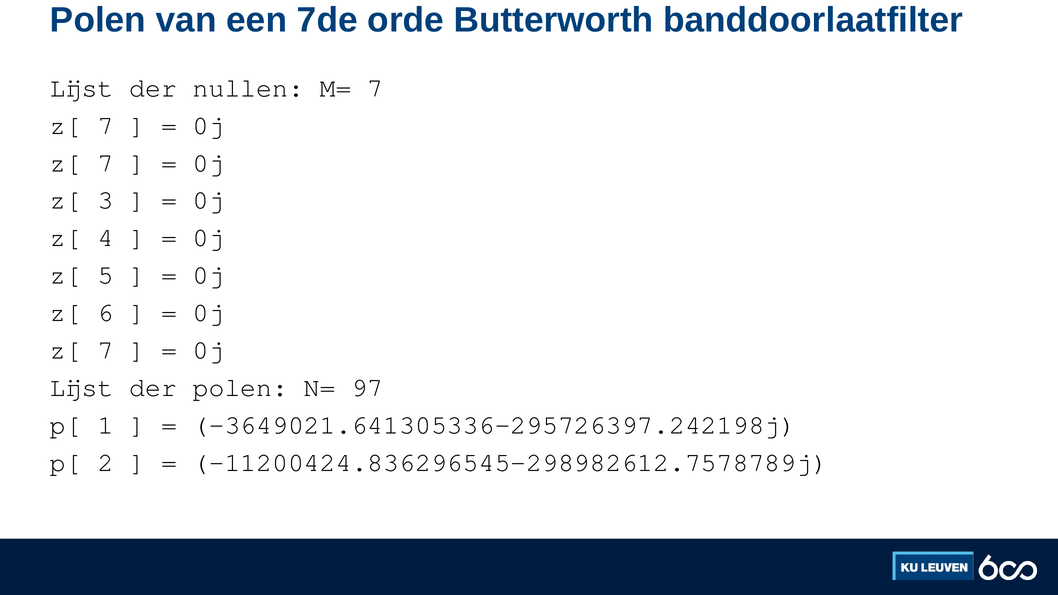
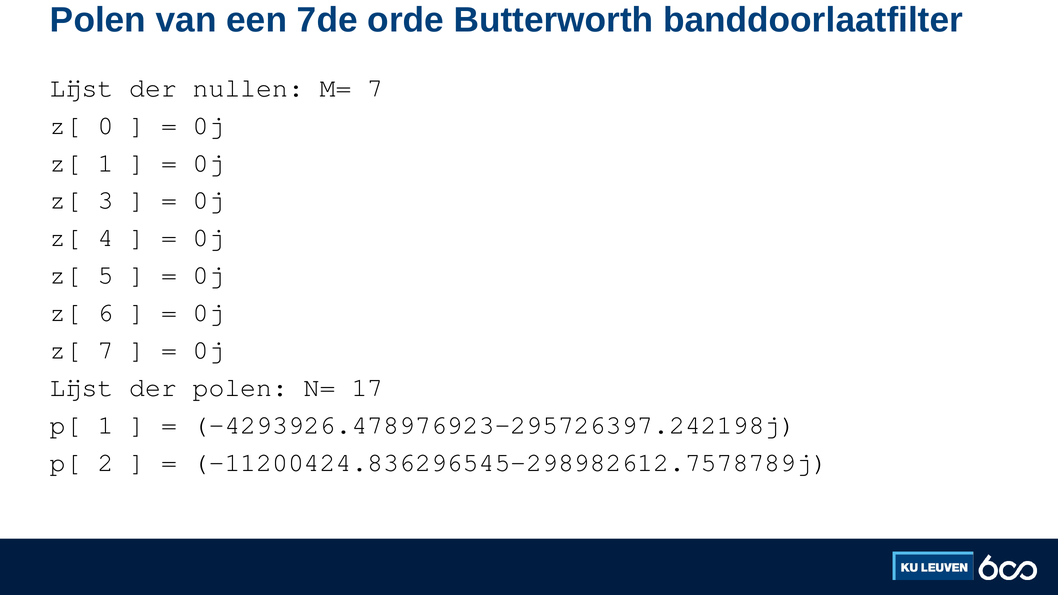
7 at (106, 125): 7 -> 0
7 at (106, 163): 7 -> 1
97: 97 -> 17
-3649021.641305336-295726397.242198j: -3649021.641305336-295726397.242198j -> -4293926.478976923-295726397.242198j
